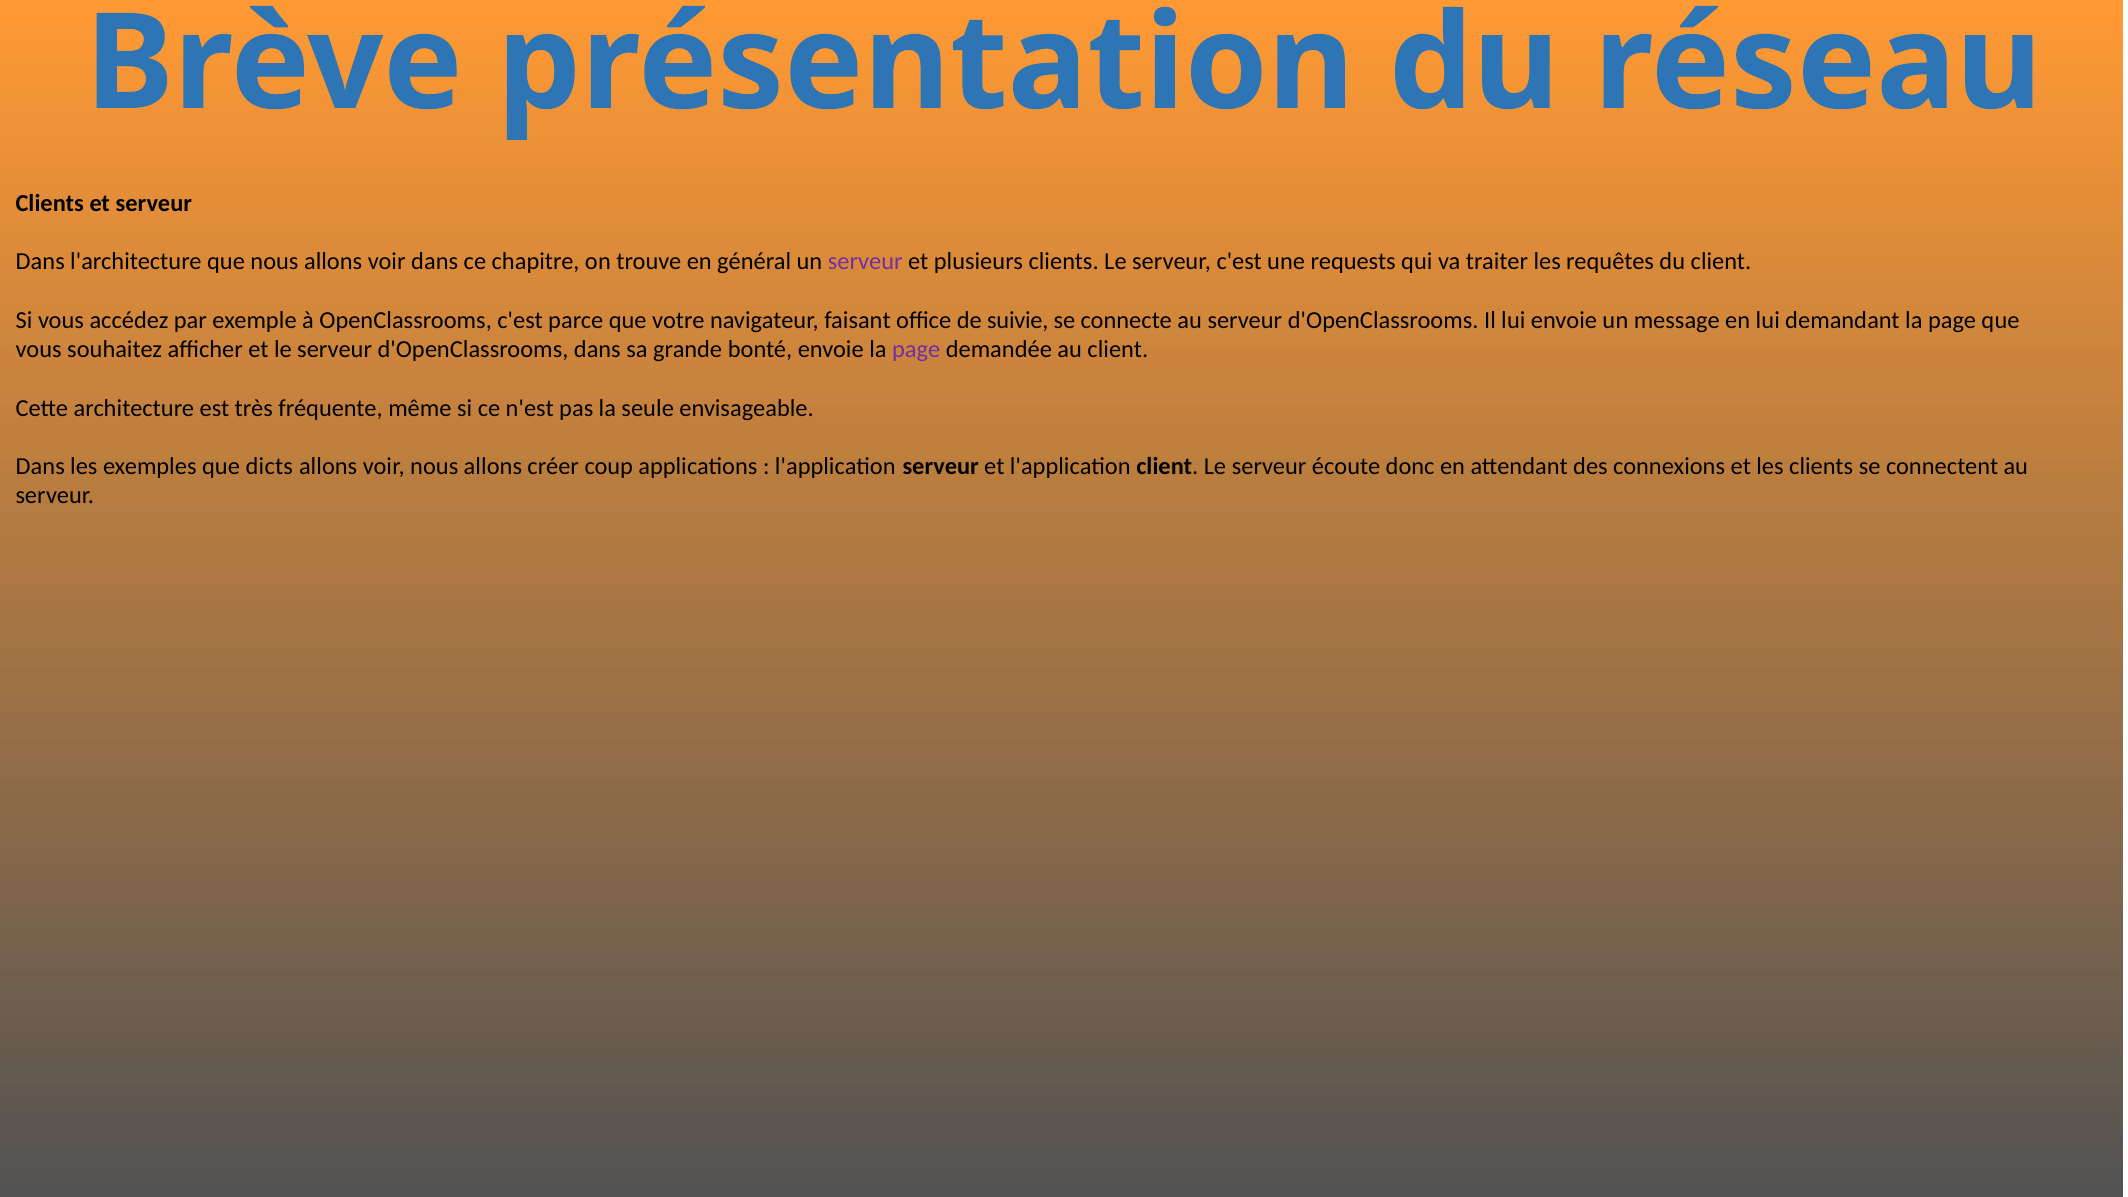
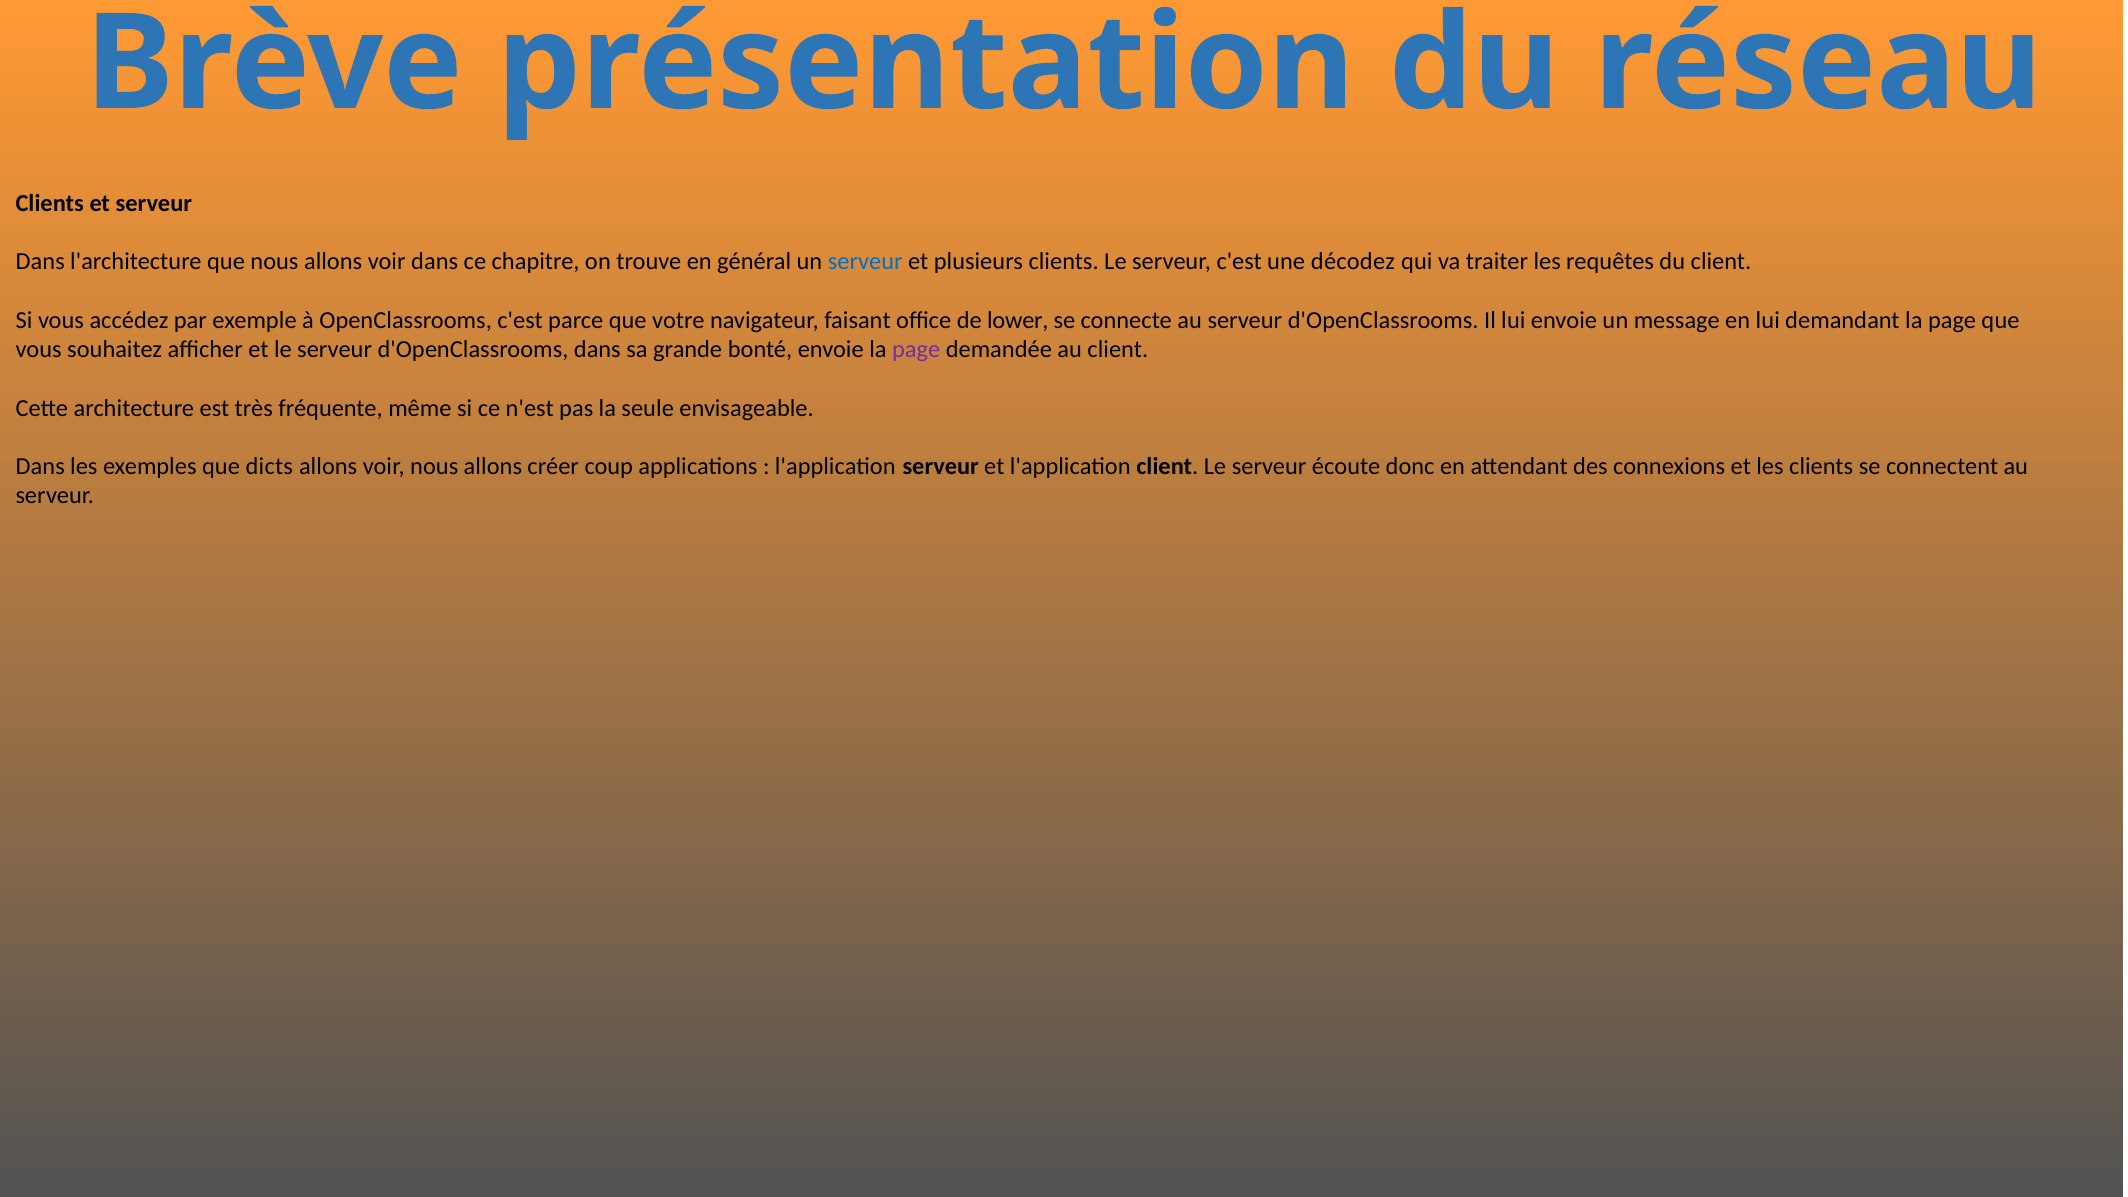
serveur at (865, 262) colour: purple -> blue
requests: requests -> décodez
suivie: suivie -> lower
